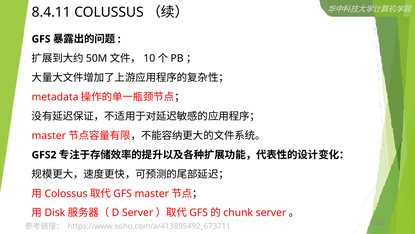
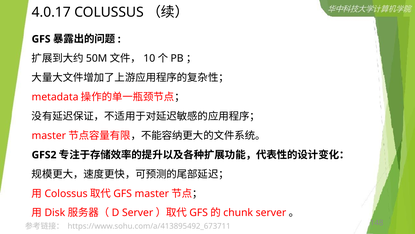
8.4.11: 8.4.11 -> 4.0.17
